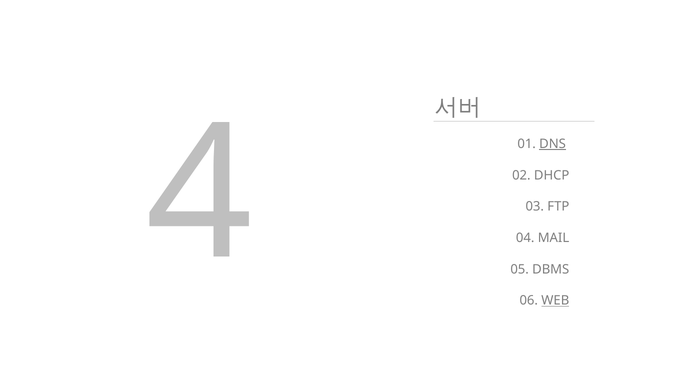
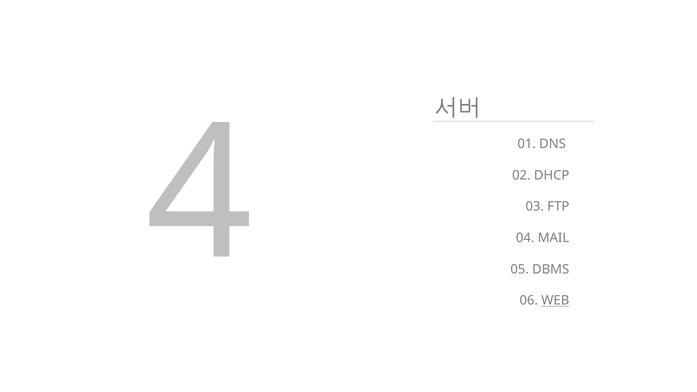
DNS underline: present -> none
